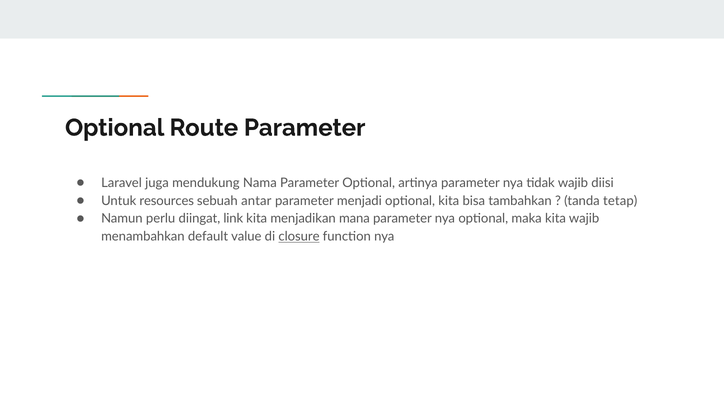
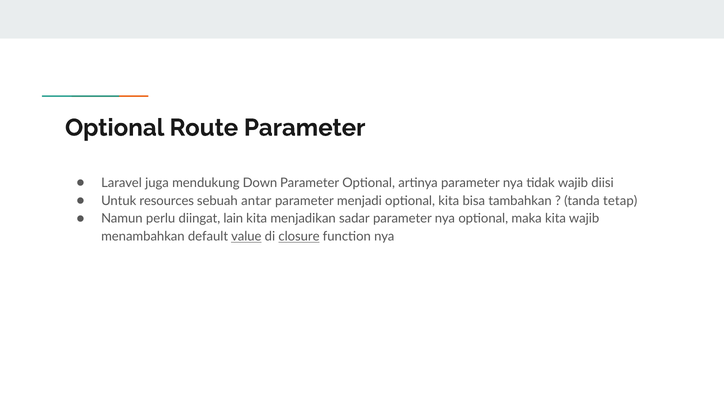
Nama: Nama -> Down
link: link -> lain
mana: mana -> sadar
value underline: none -> present
